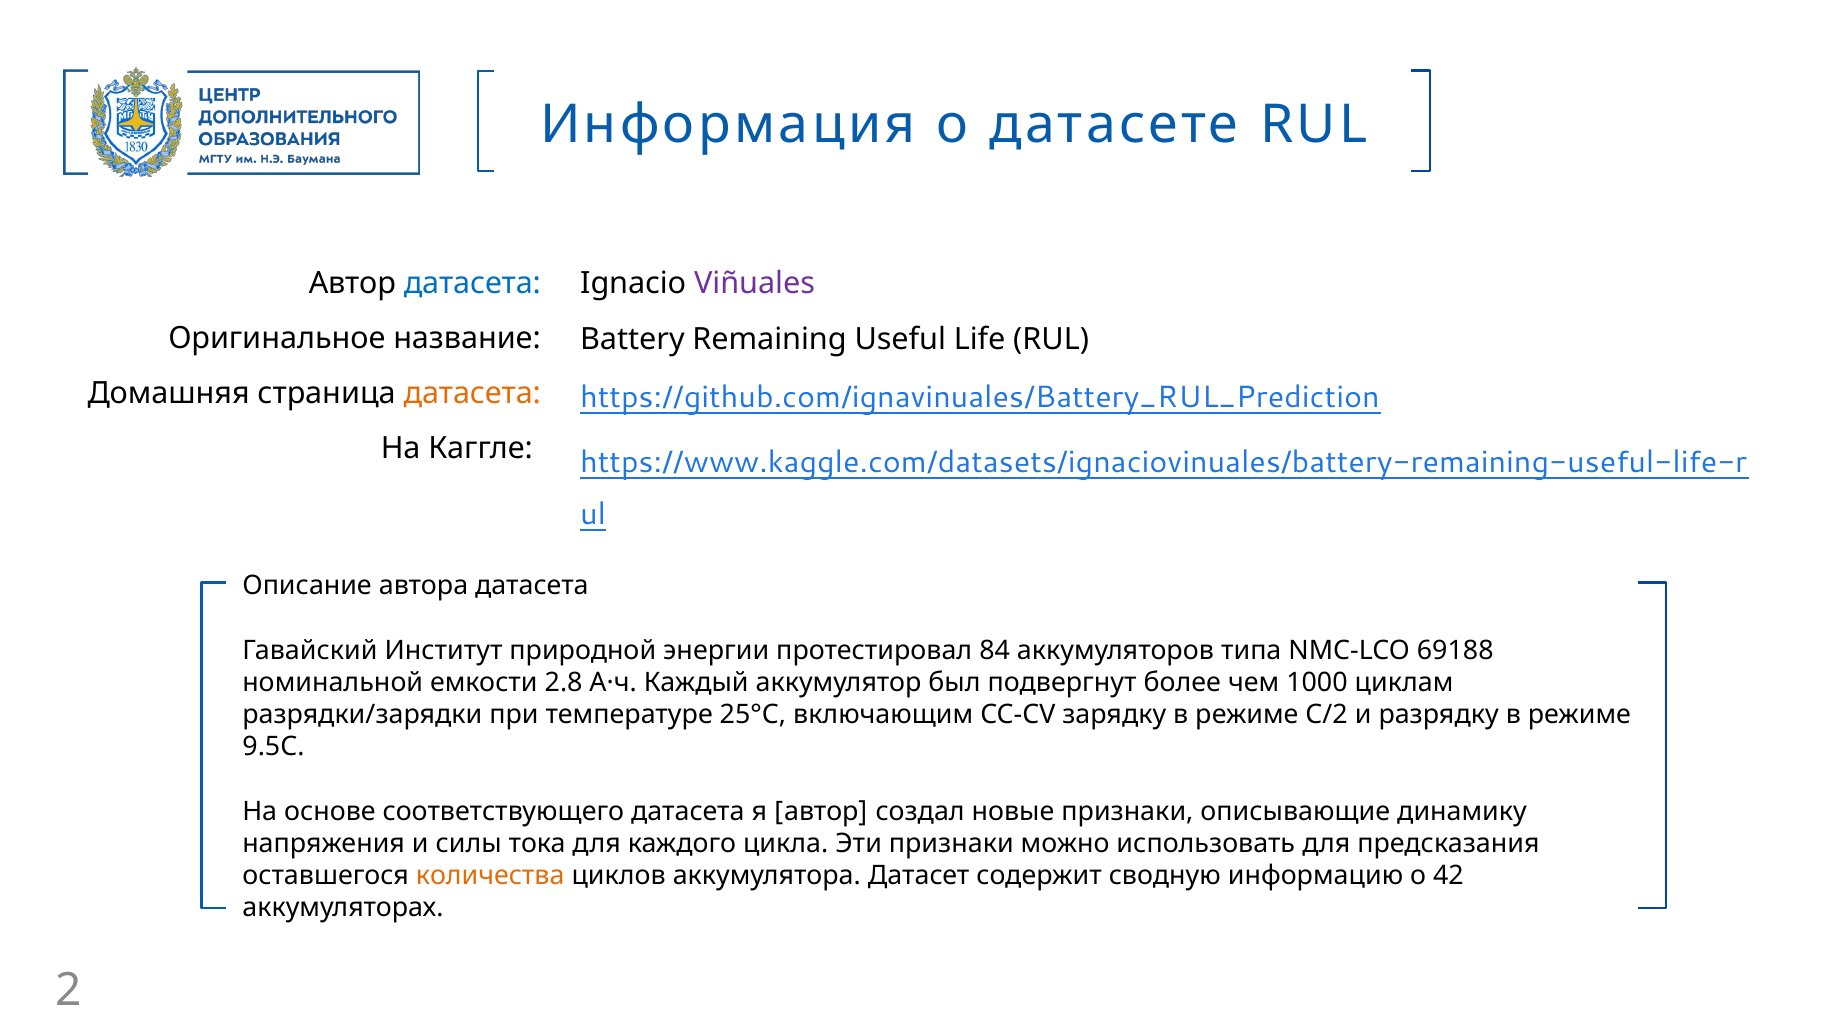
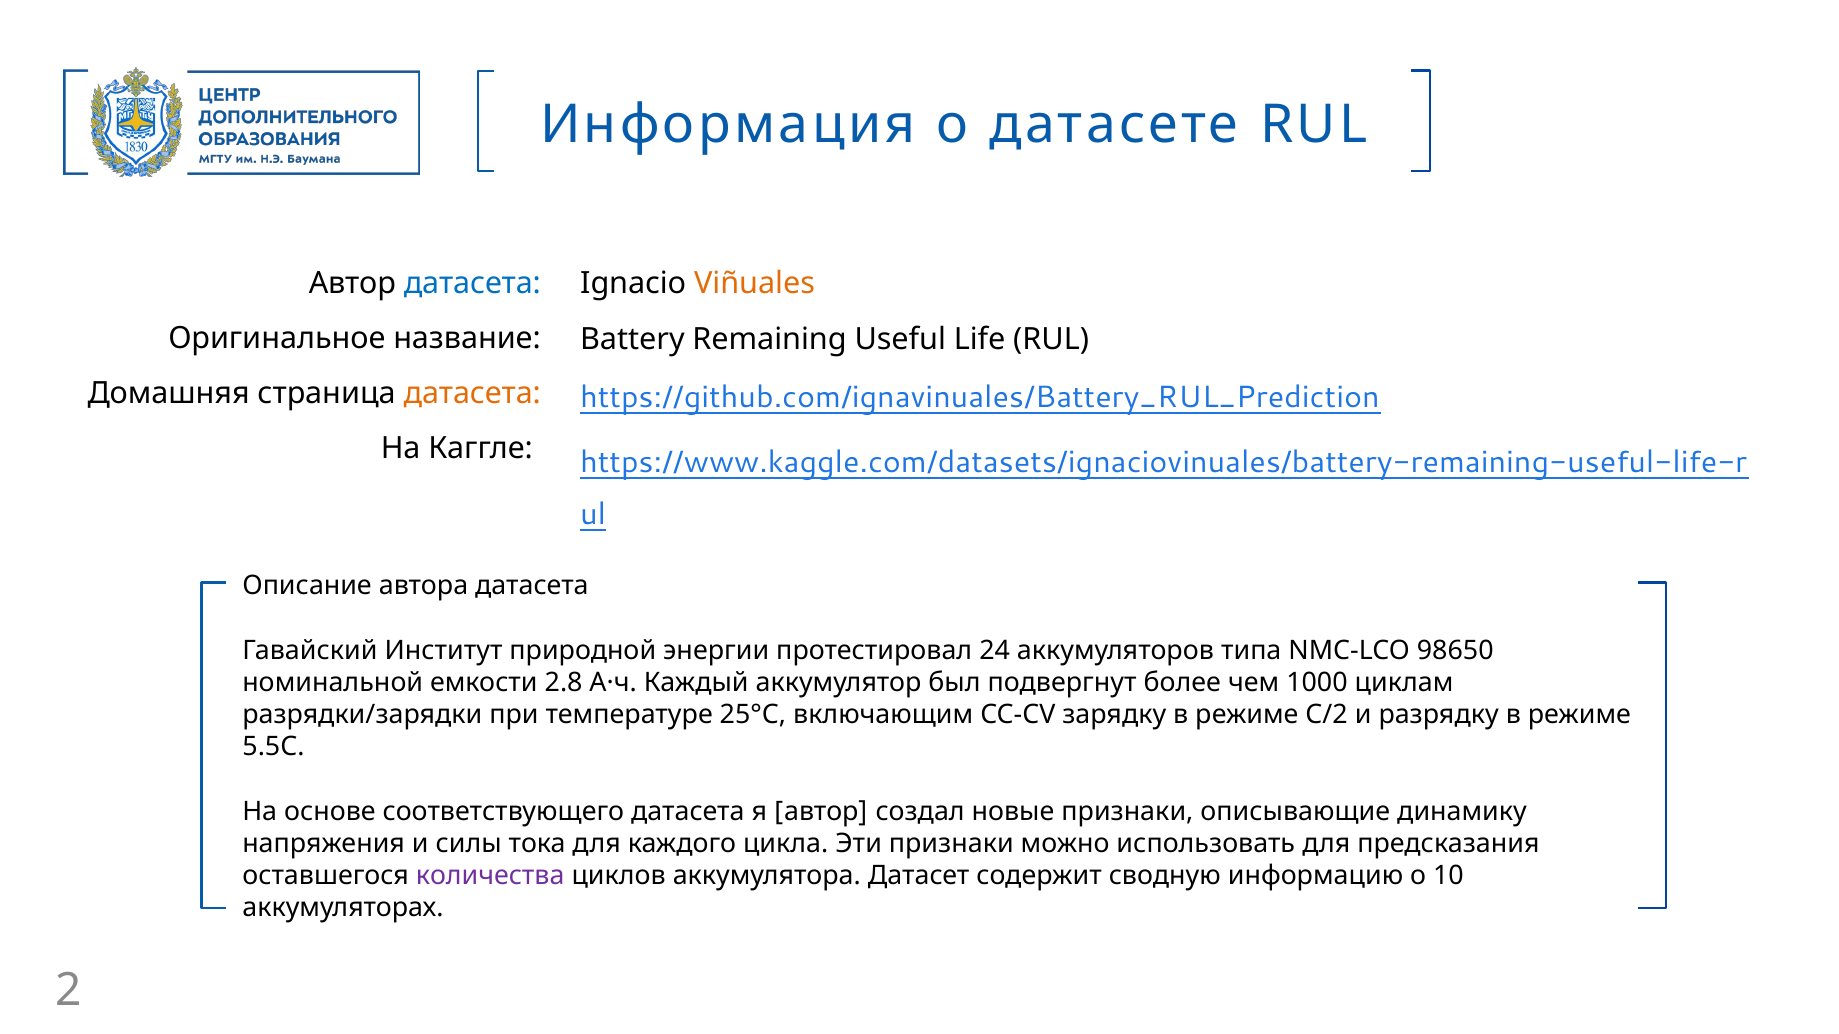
Viñuales colour: purple -> orange
84: 84 -> 24
69188: 69188 -> 98650
9.5C: 9.5C -> 5.5C
количества colour: orange -> purple
42: 42 -> 10
